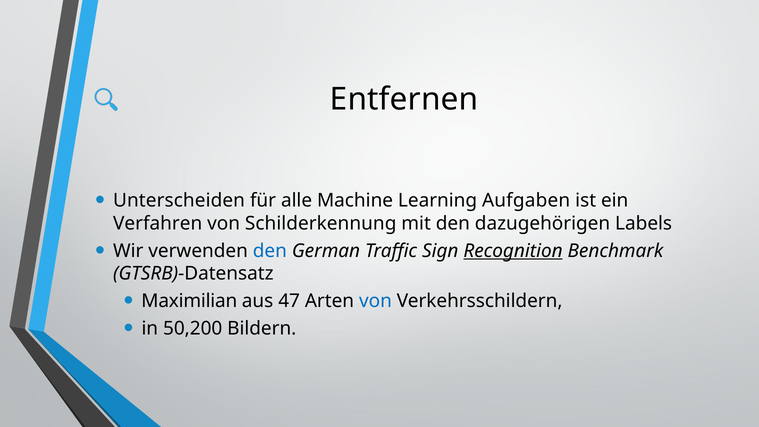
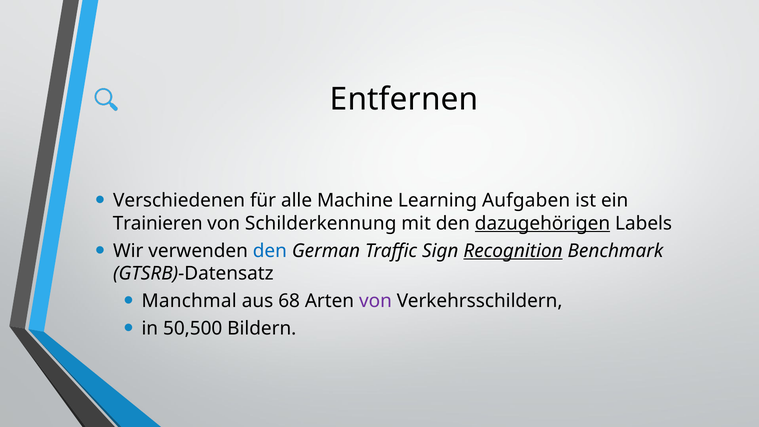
Unterscheiden: Unterscheiden -> Verschiedenen
Verfahren: Verfahren -> Trainieren
dazugehörigen underline: none -> present
Maximilian: Maximilian -> Manchmal
47: 47 -> 68
von at (375, 301) colour: blue -> purple
50,200: 50,200 -> 50,500
